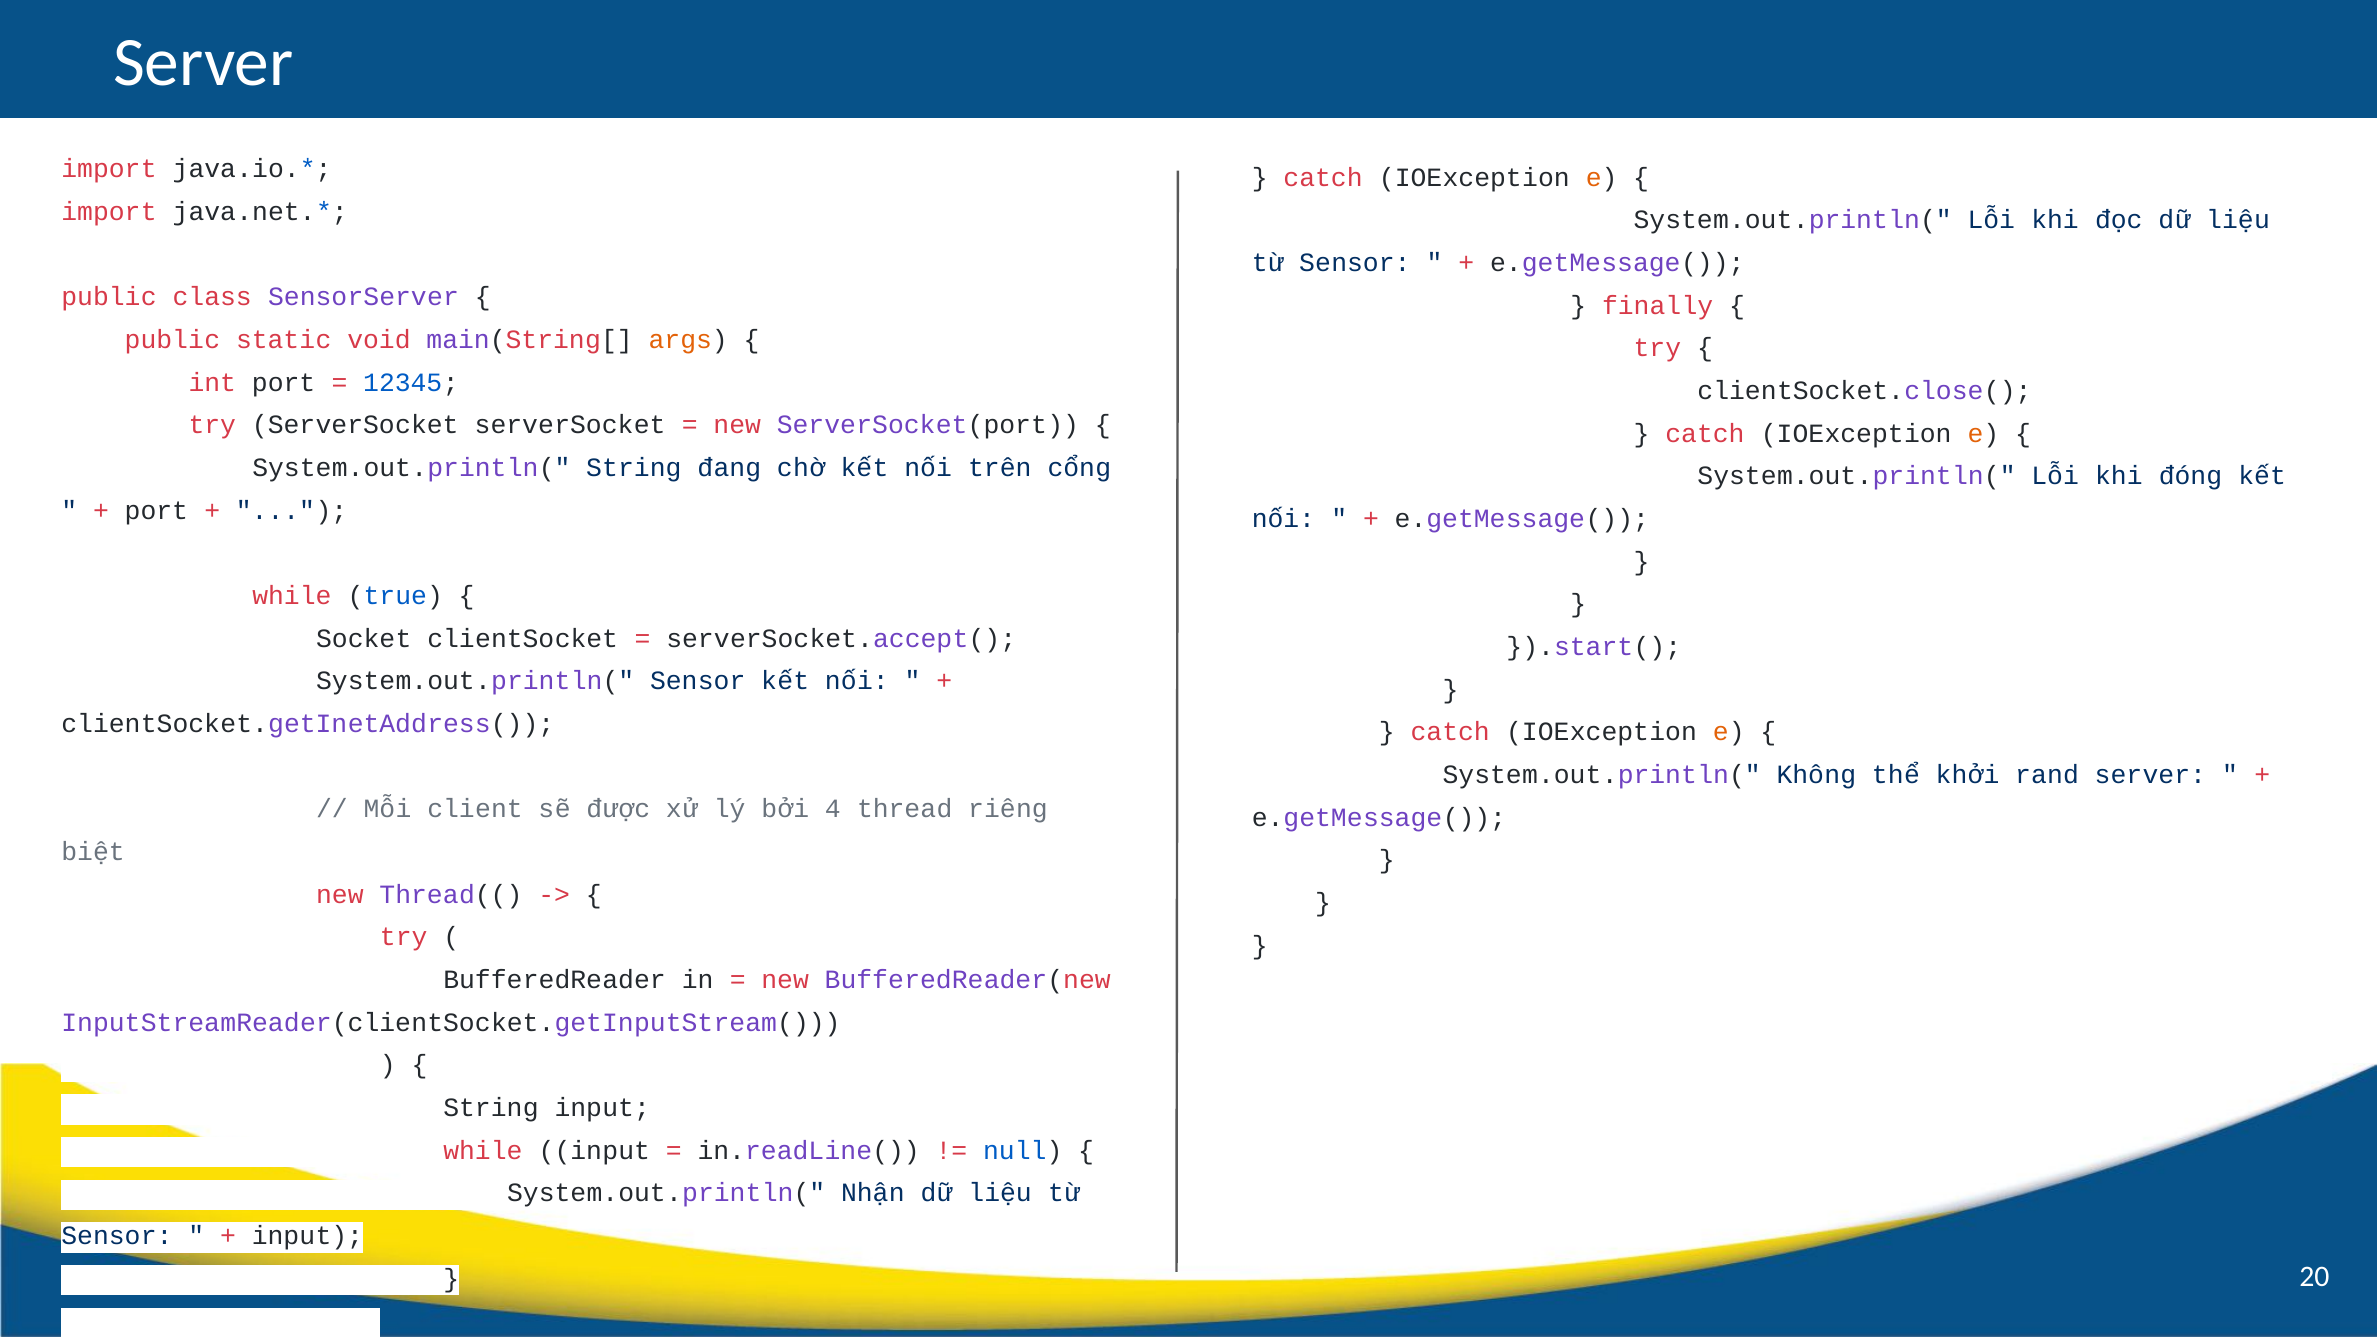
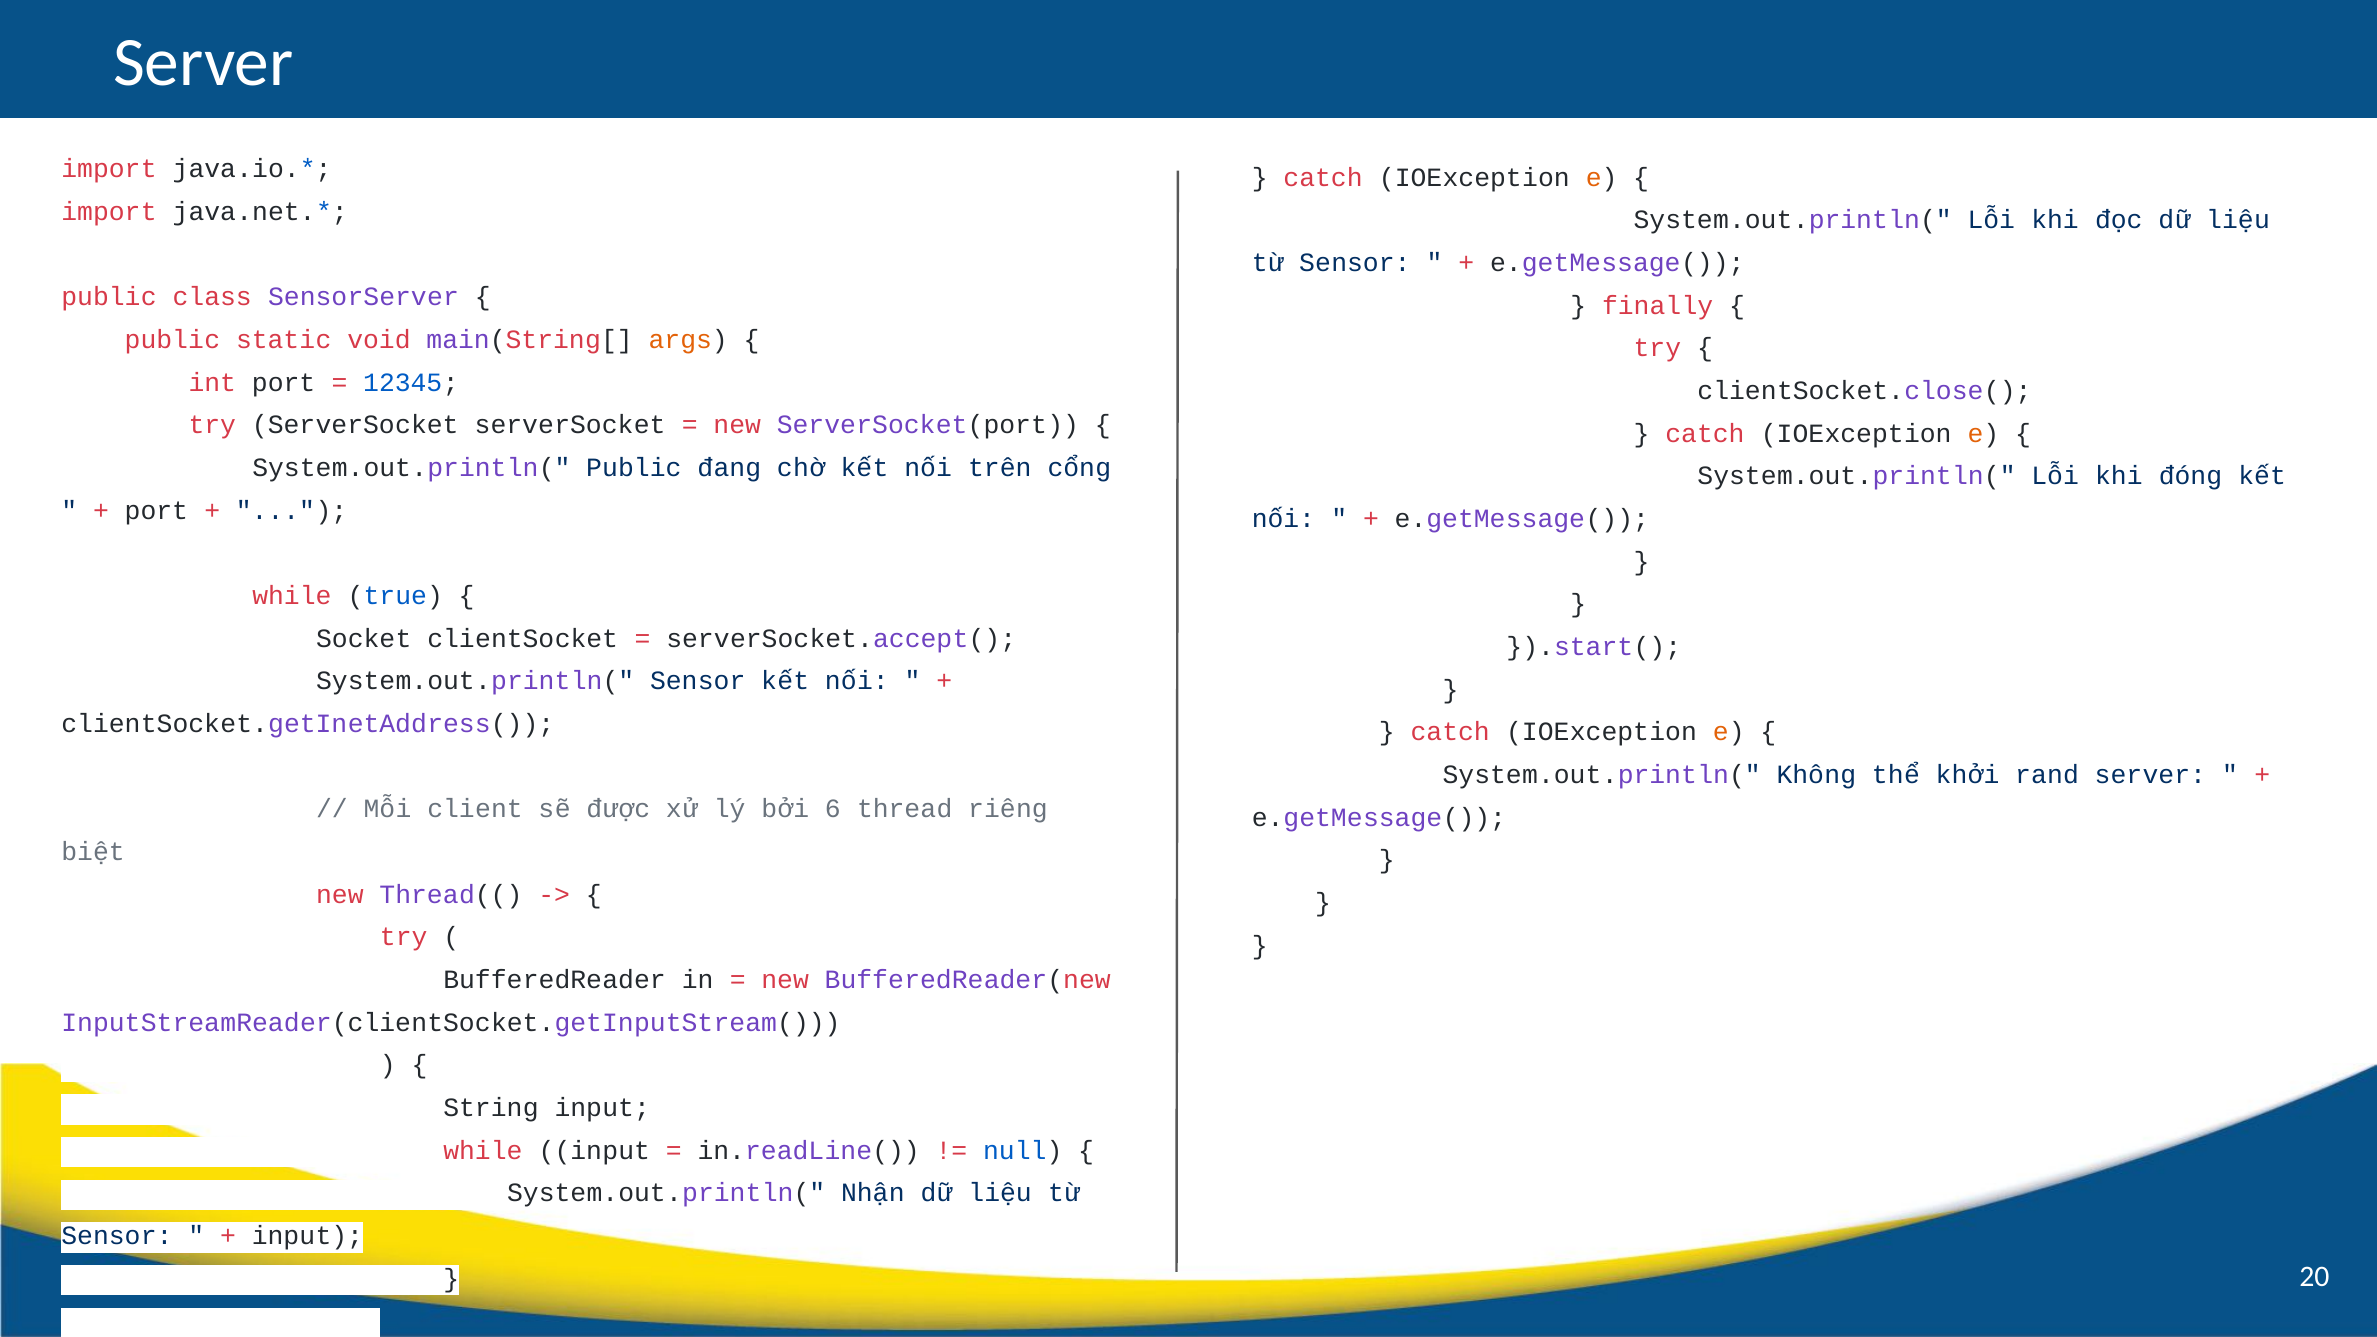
System.out.println( String: String -> Public
4: 4 -> 6
